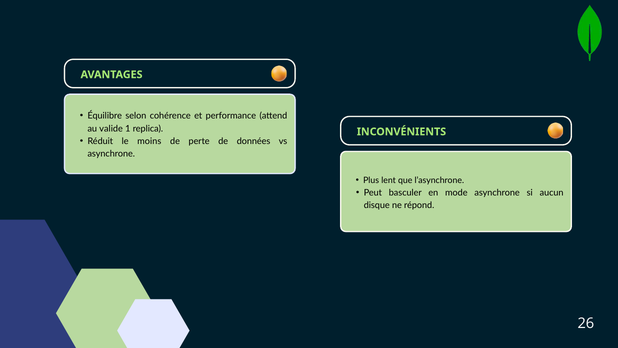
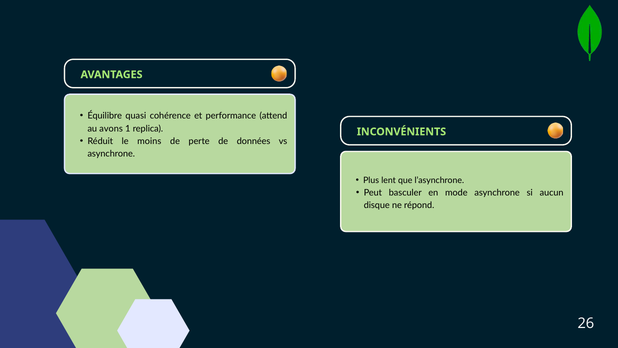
selon: selon -> quasi
valide: valide -> avons
